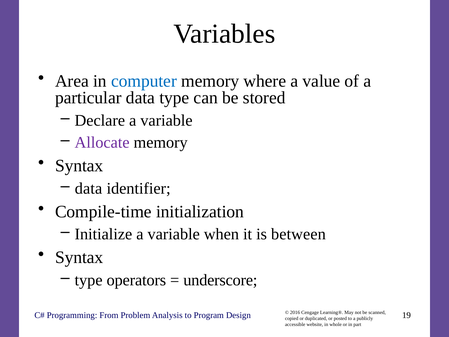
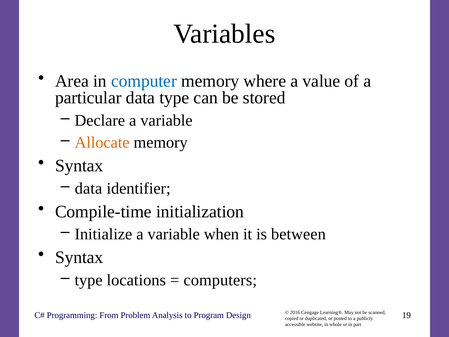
Allocate colour: purple -> orange
operators: operators -> locations
underscore: underscore -> computers
